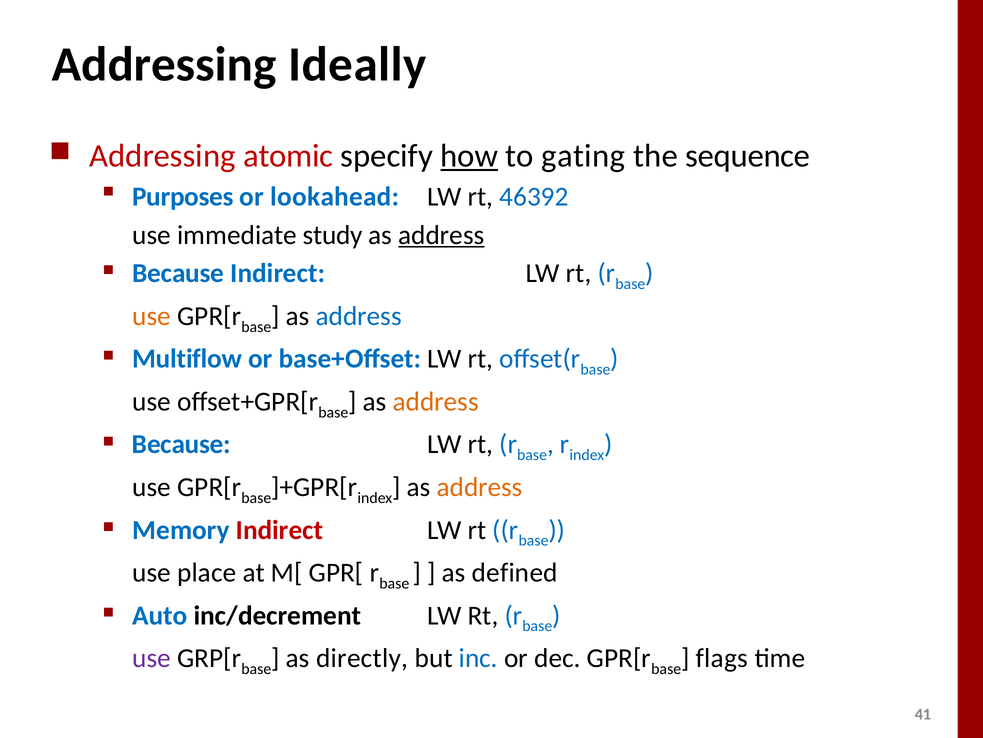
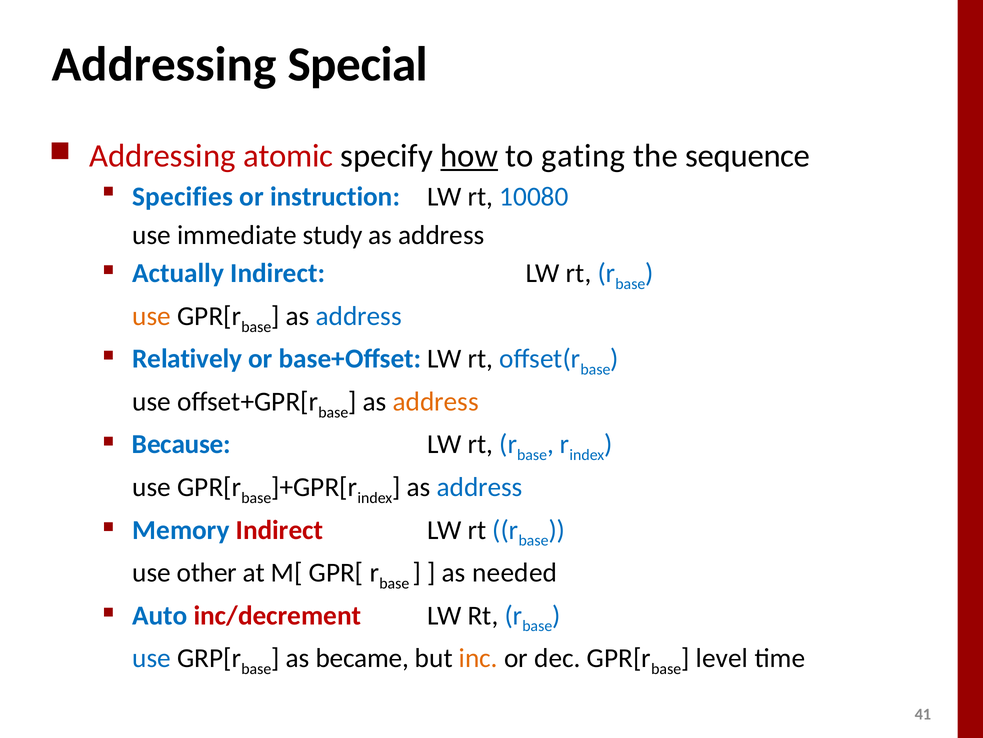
Ideally: Ideally -> Special
Purposes: Purposes -> Specifies
lookahead: lookahead -> instruction
46392: 46392 -> 10080
address at (441, 235) underline: present -> none
Because at (178, 273): Because -> Actually
Multiflow: Multiflow -> Relatively
address at (480, 487) colour: orange -> blue
place: place -> other
defined: defined -> needed
inc/decrement colour: black -> red
use at (152, 658) colour: purple -> blue
directly: directly -> became
inc colour: blue -> orange
flags: flags -> level
